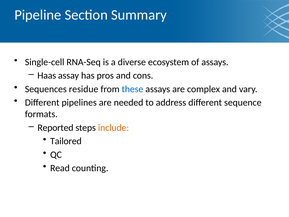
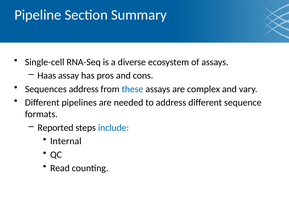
Sequences residue: residue -> address
include colour: orange -> blue
Tailored: Tailored -> Internal
